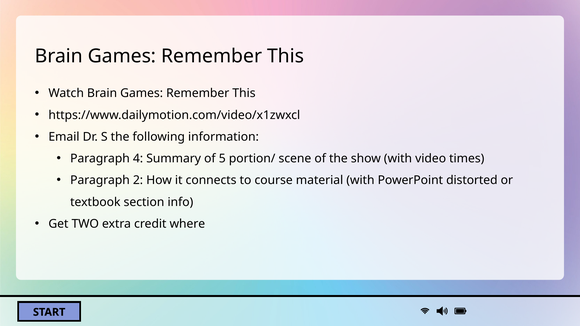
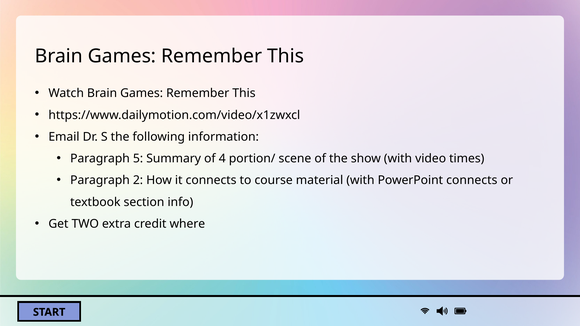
4: 4 -> 5
5: 5 -> 4
PowerPoint distorted: distorted -> connects
